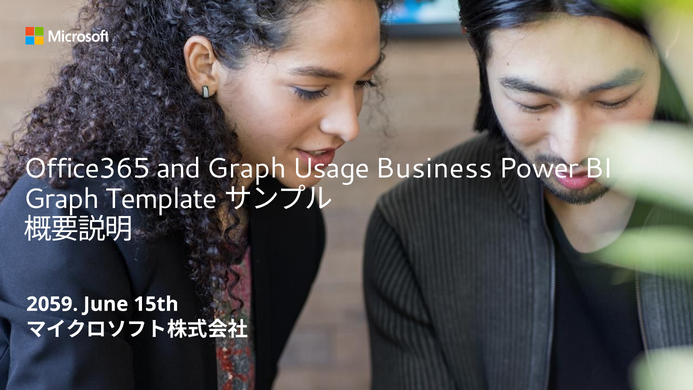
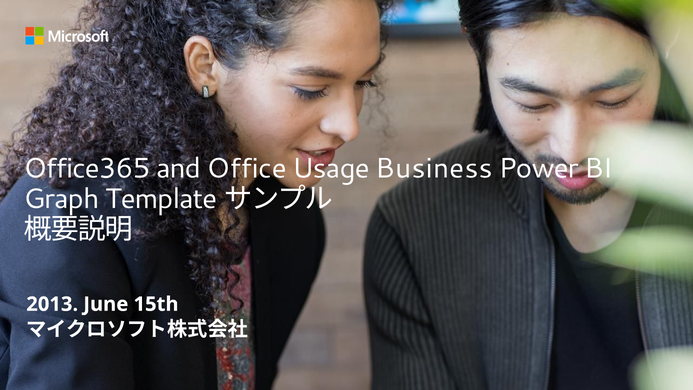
and Graph: Graph -> Office
2059: 2059 -> 2013
